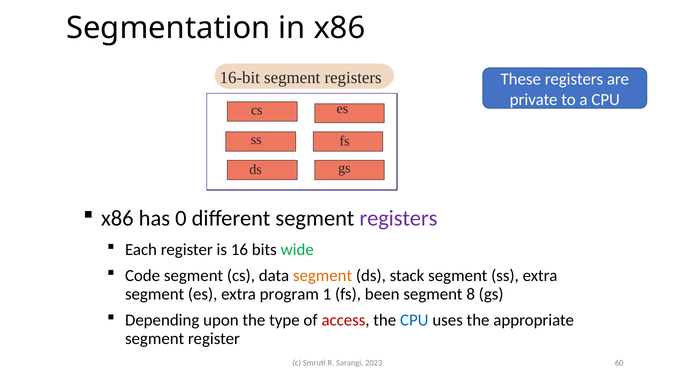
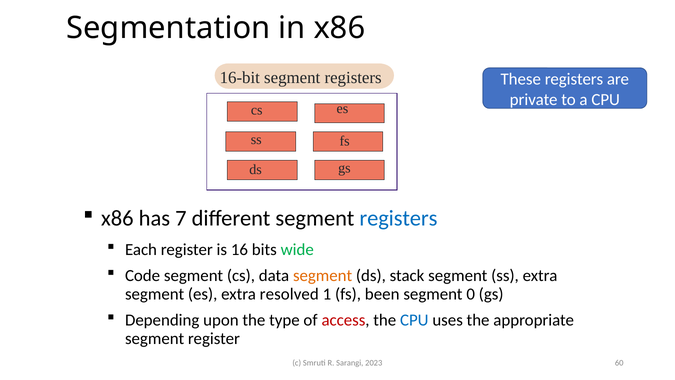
0: 0 -> 7
registers at (398, 218) colour: purple -> blue
program: program -> resolved
8: 8 -> 0
